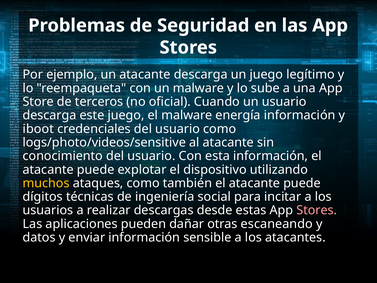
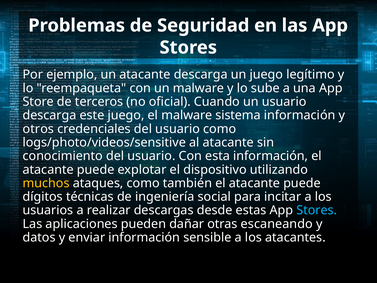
energía: energía -> sistema
iboot: iboot -> otros
Stores at (317, 210) colour: pink -> light blue
